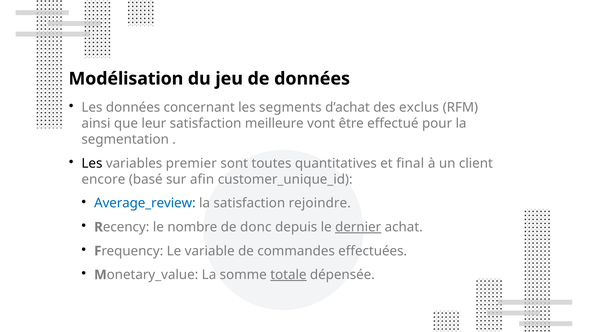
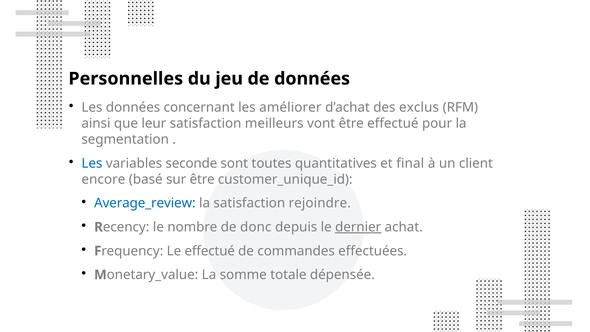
Modélisation: Modélisation -> Personnelles
segments: segments -> améliorer
meilleure: meilleure -> meilleurs
Les at (92, 163) colour: black -> blue
premier: premier -> seconde
sur afin: afin -> être
Le variable: variable -> effectué
totale underline: present -> none
